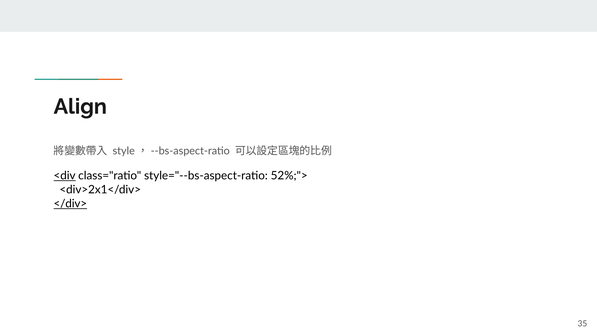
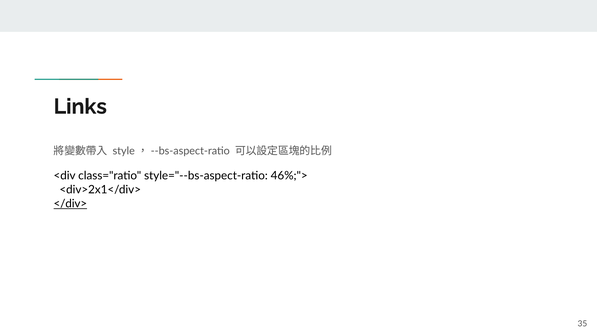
Align: Align -> Links
<div underline: present -> none
52%;">: 52%;"> -> 46%;">
